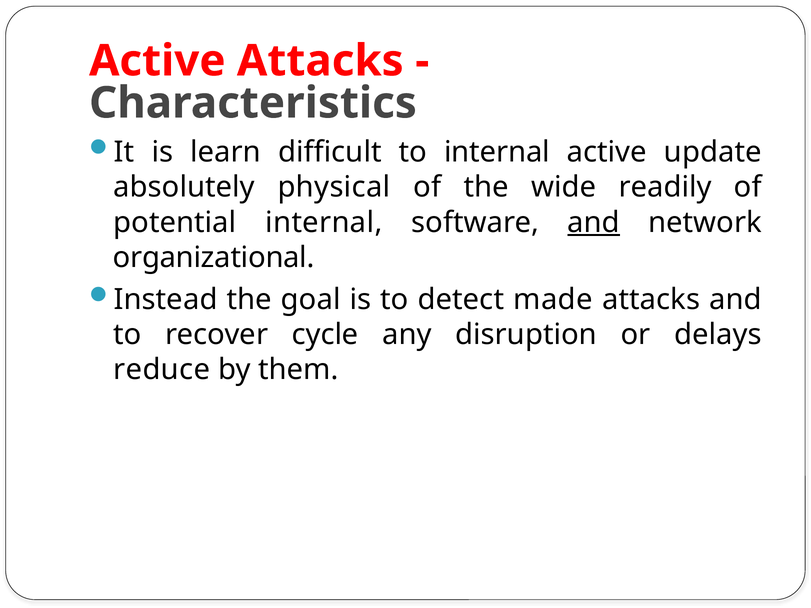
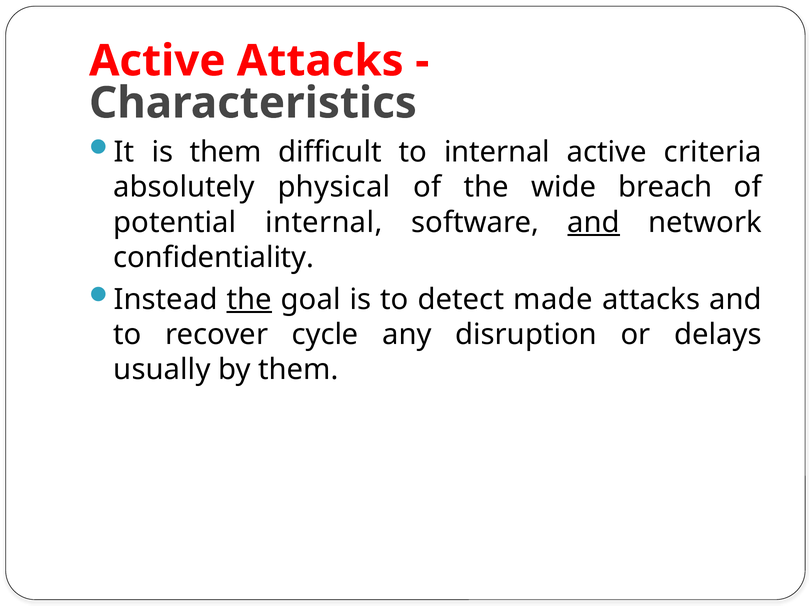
is learn: learn -> them
update: update -> criteria
readily: readily -> breach
organizational: organizational -> confidentiality
the at (249, 300) underline: none -> present
reduce: reduce -> usually
